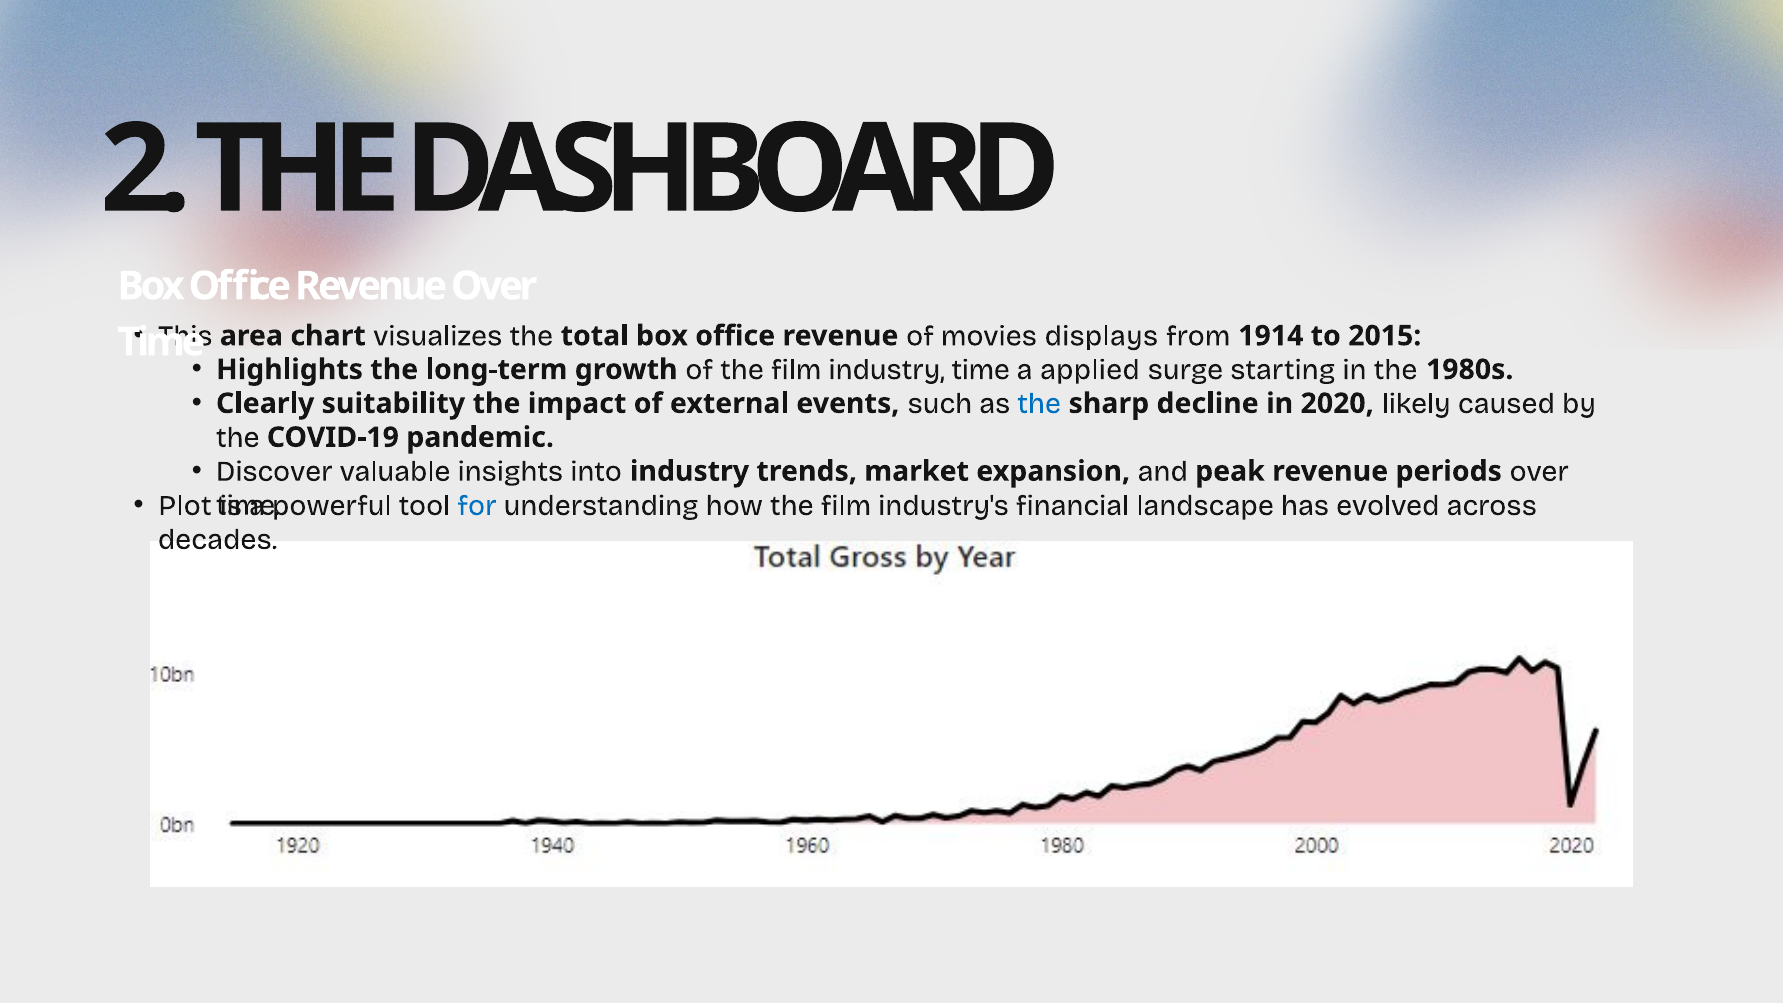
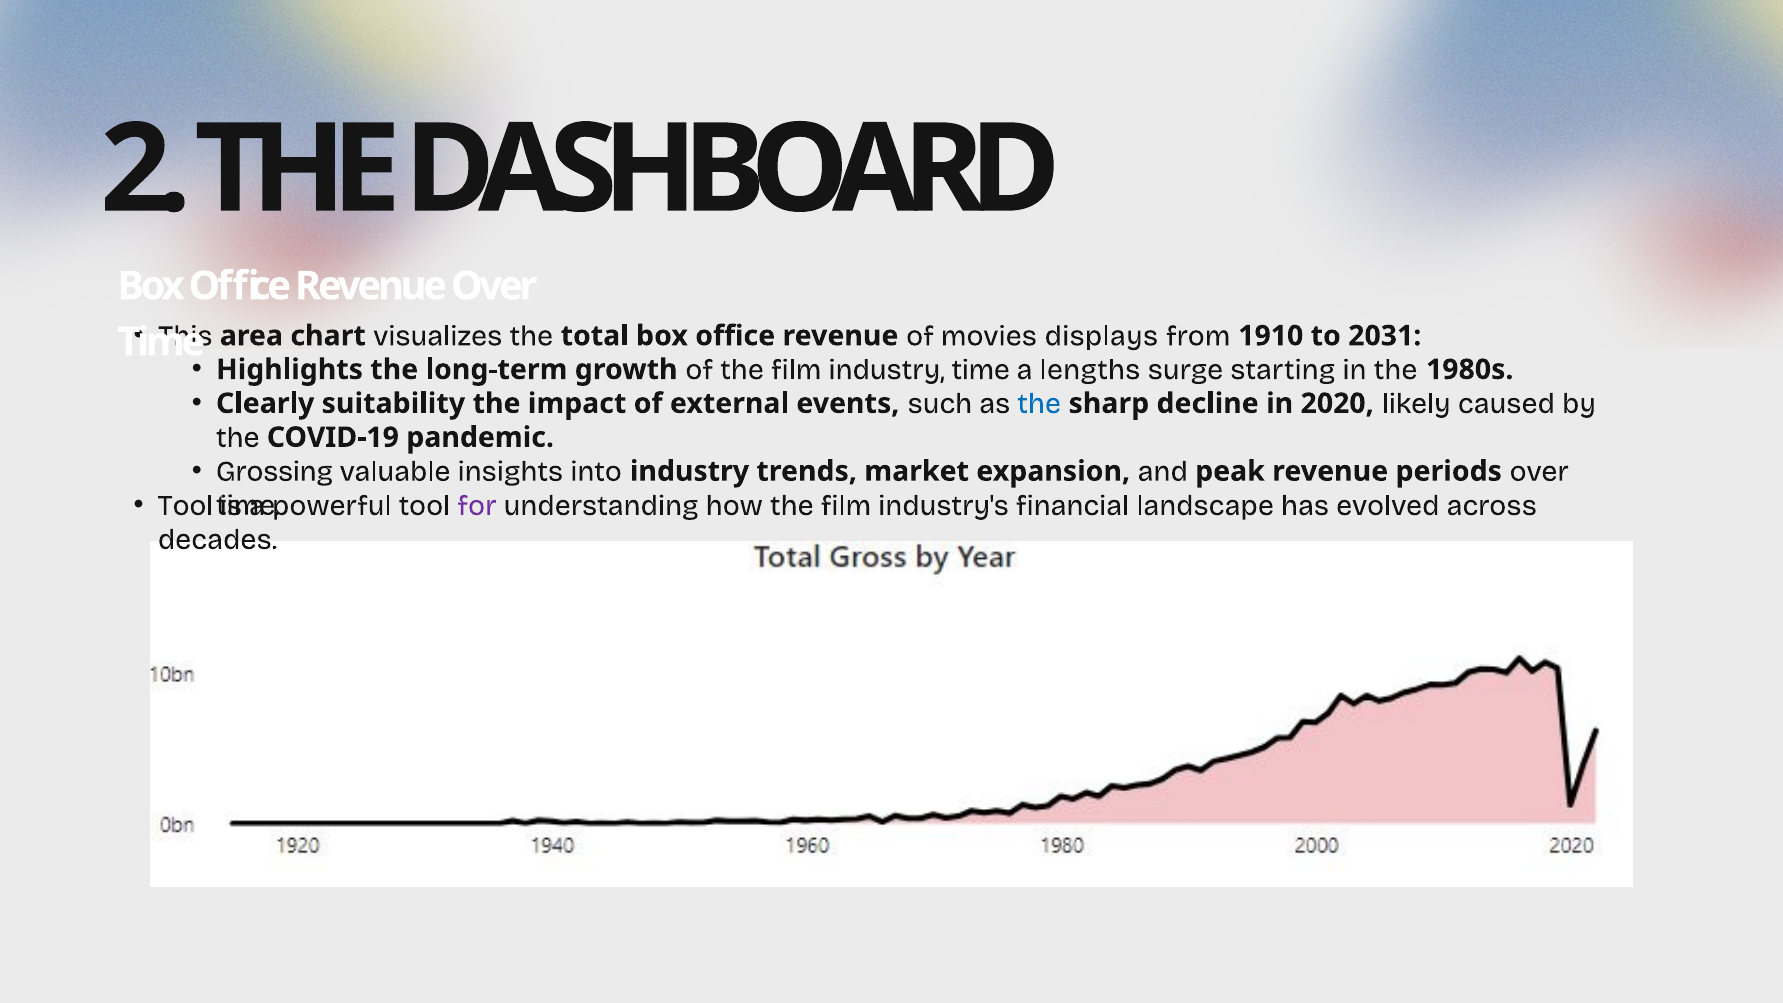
1914: 1914 -> 1910
2015: 2015 -> 2031
applied: applied -> lengths
Discover: Discover -> Grossing
Plot at (185, 506): Plot -> Tool
for colour: blue -> purple
